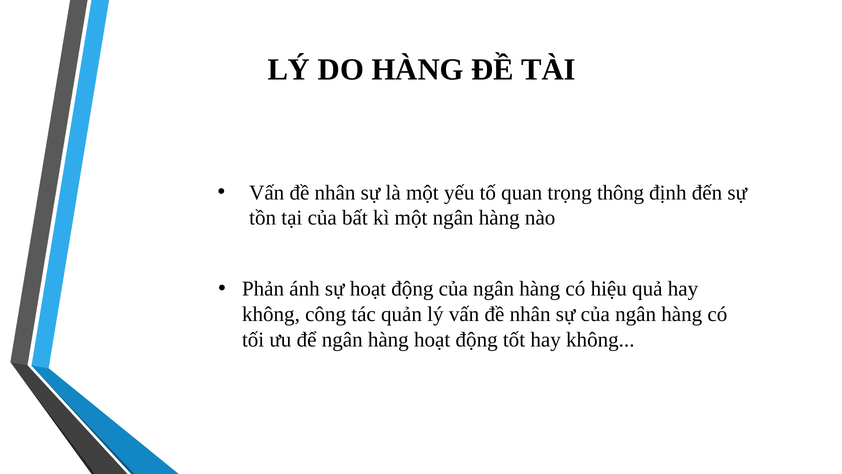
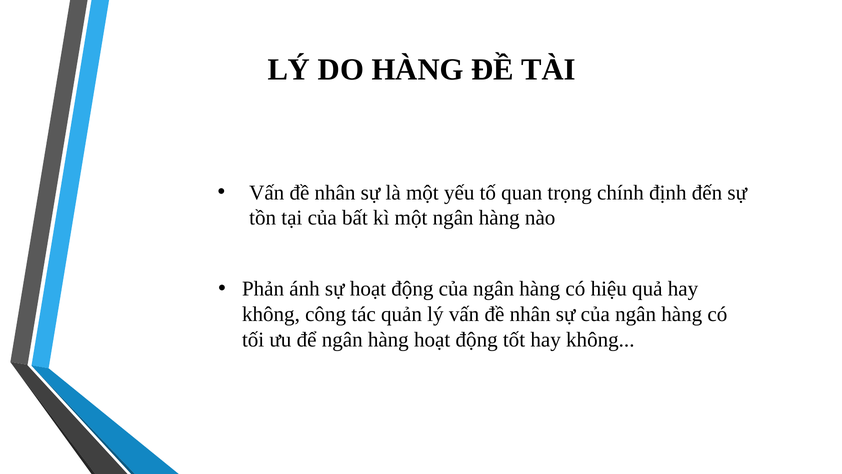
thông: thông -> chính
